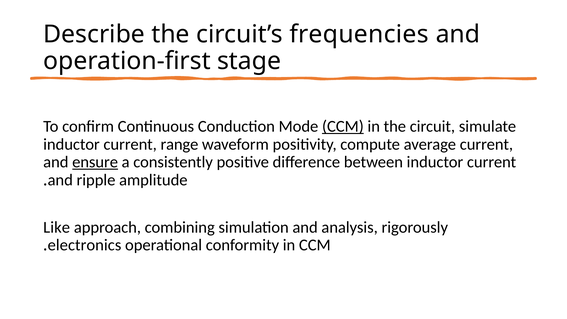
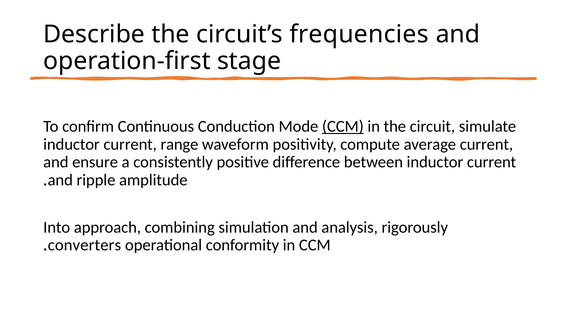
ensure underline: present -> none
Like: Like -> Into
electronics: electronics -> converters
